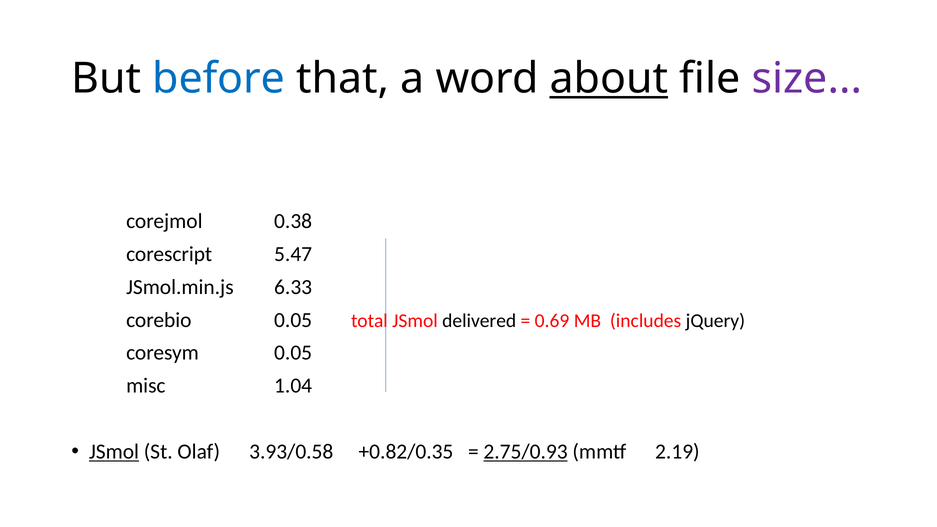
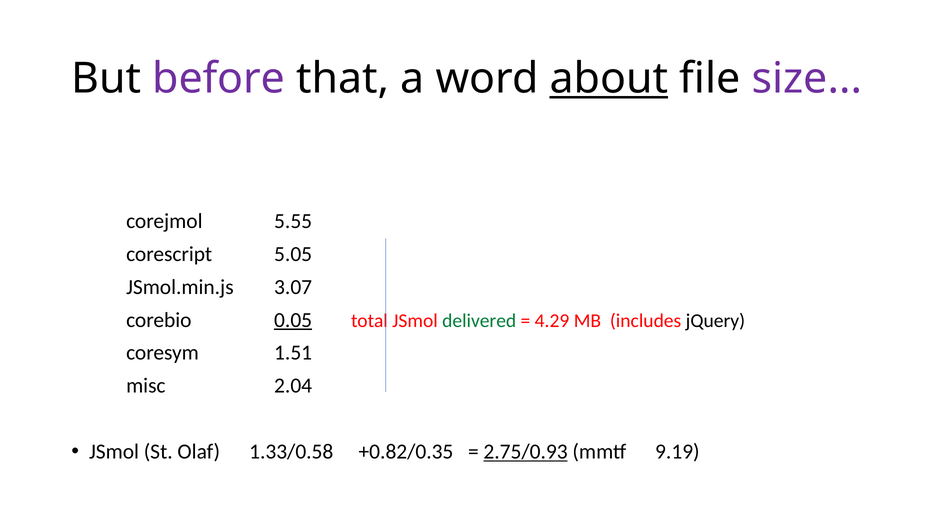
before colour: blue -> purple
0.38: 0.38 -> 5.55
5.47: 5.47 -> 5.05
6.33: 6.33 -> 3.07
0.05 at (293, 320) underline: none -> present
delivered colour: black -> green
0.69: 0.69 -> 4.29
coresym 0.05: 0.05 -> 1.51
1.04: 1.04 -> 2.04
JSmol at (114, 452) underline: present -> none
3.93/0.58: 3.93/0.58 -> 1.33/0.58
2.19: 2.19 -> 9.19
